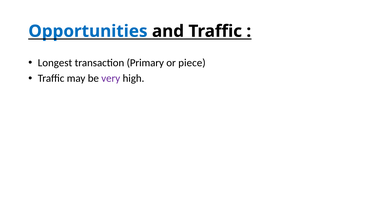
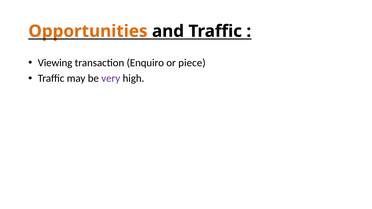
Opportunities colour: blue -> orange
Longest: Longest -> Viewing
Primary: Primary -> Enquiro
